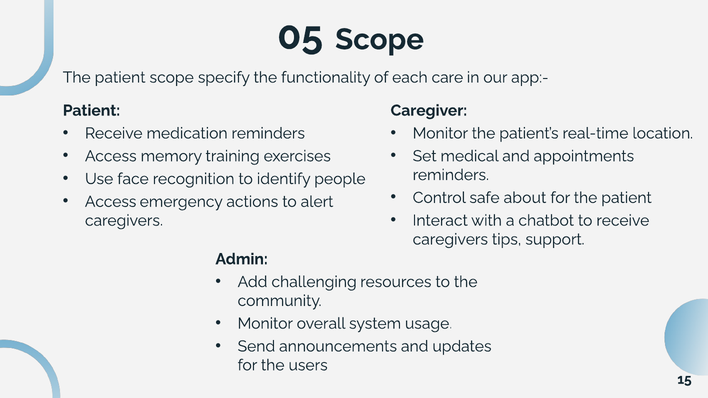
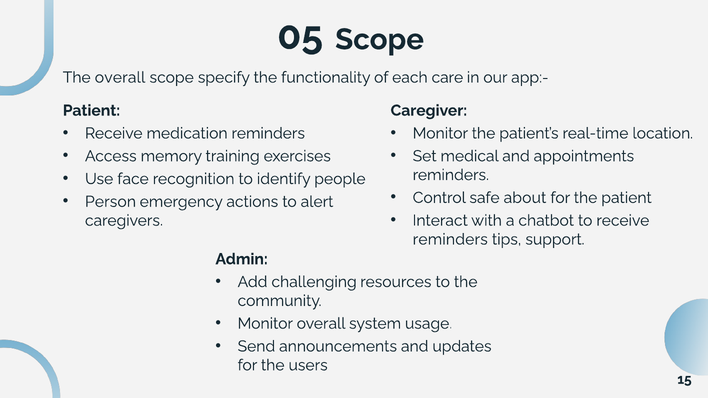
patient at (120, 77): patient -> overall
Access at (111, 202): Access -> Person
caregivers at (450, 240): caregivers -> reminders
